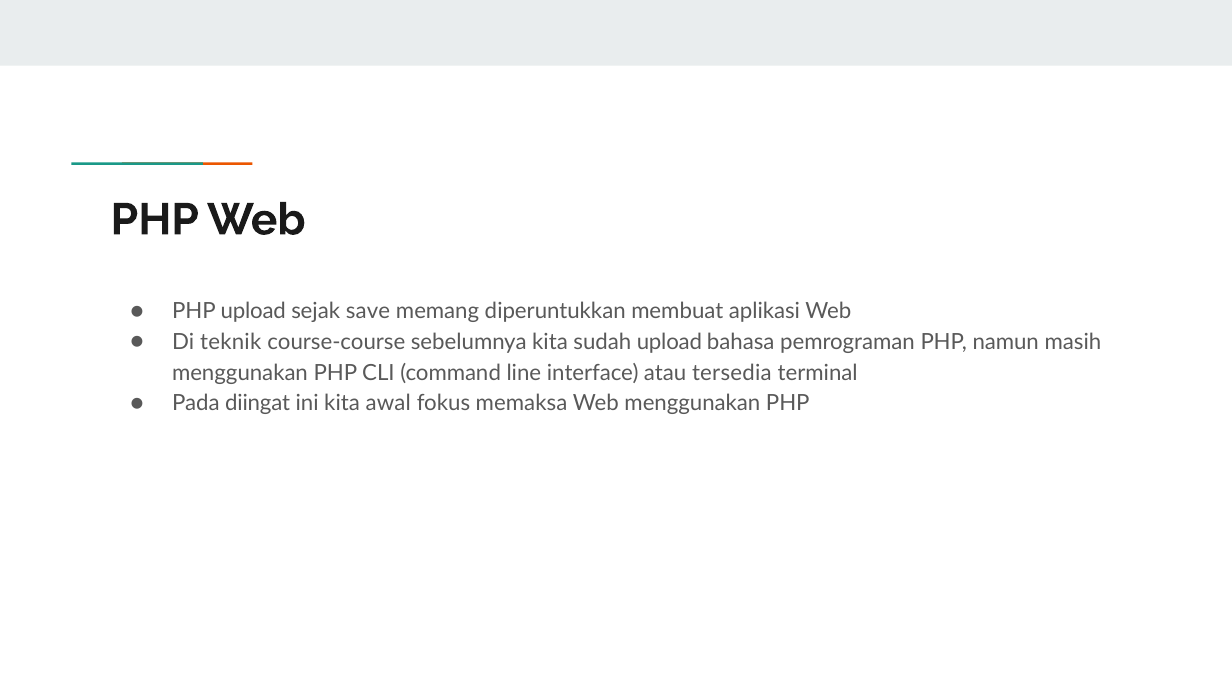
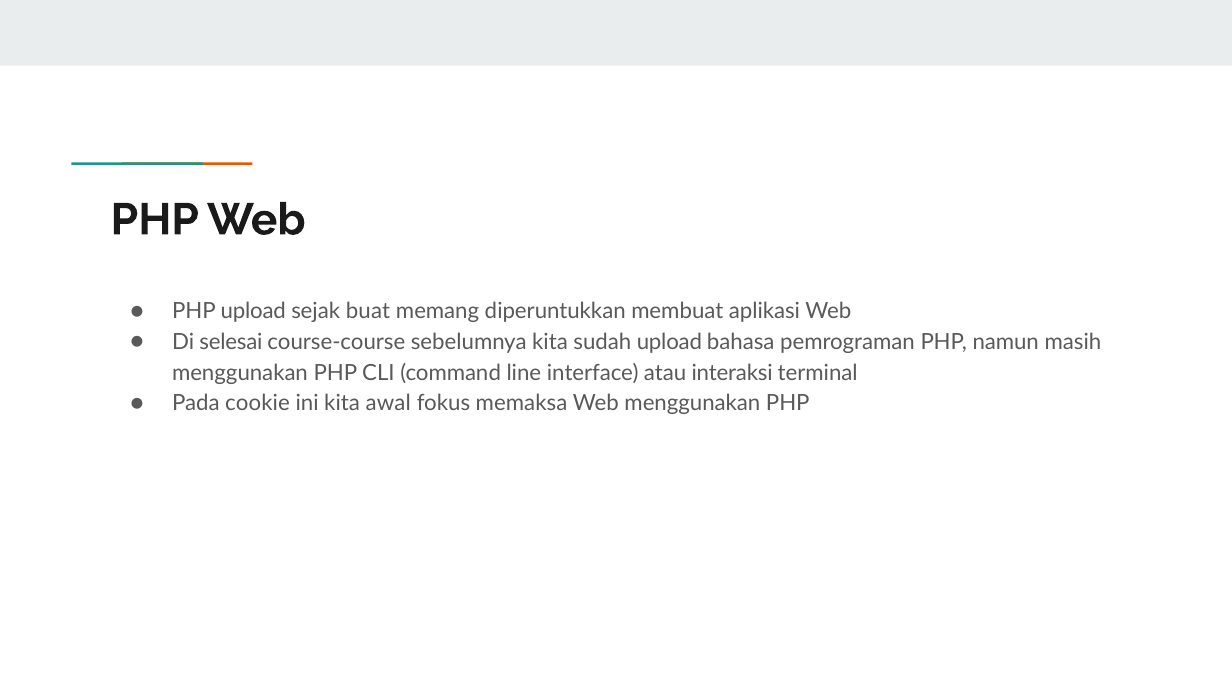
save: save -> buat
teknik: teknik -> selesai
tersedia: tersedia -> interaksi
diingat: diingat -> cookie
